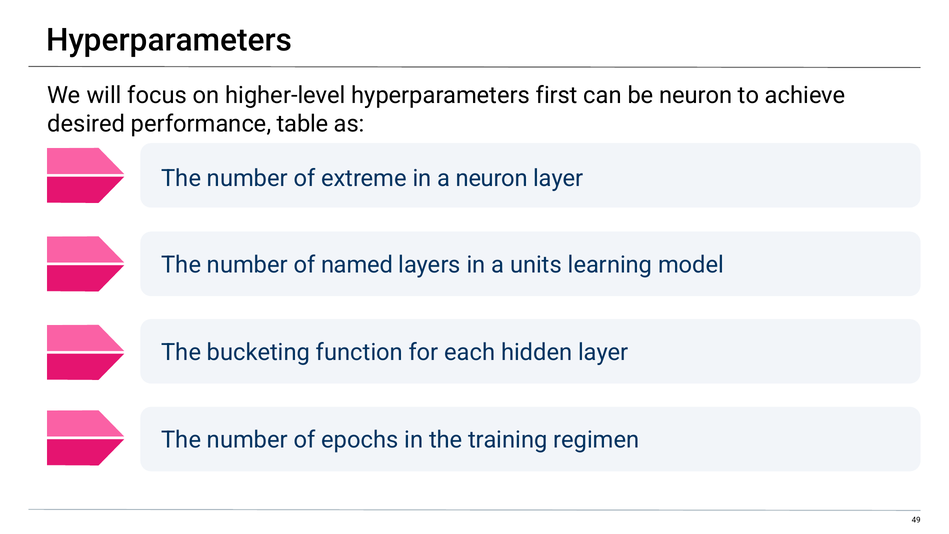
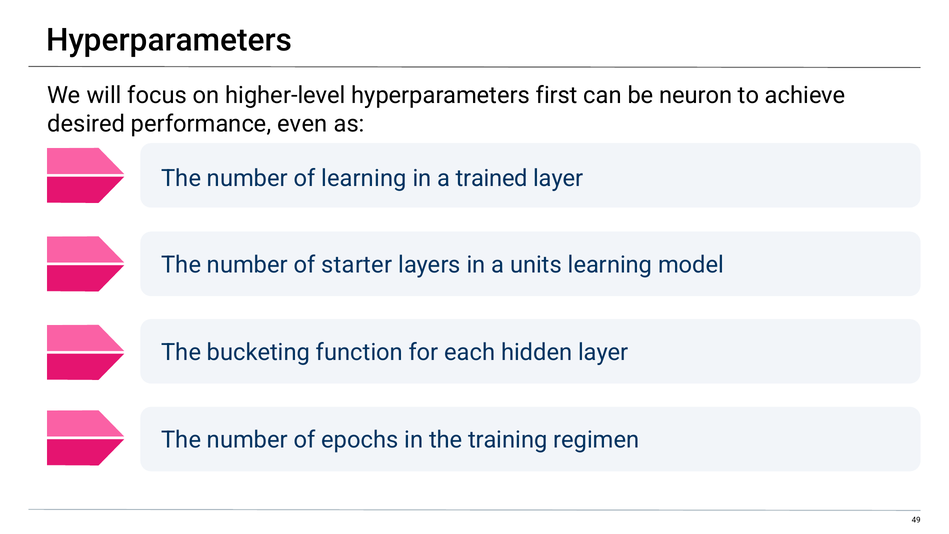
table: table -> even
of extreme: extreme -> learning
a neuron: neuron -> trained
named: named -> starter
